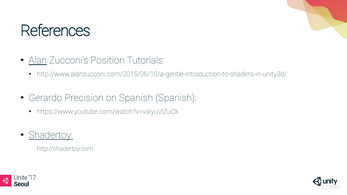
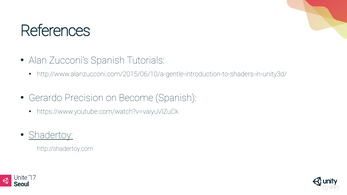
Alan underline: present -> none
Zucconi’s Position: Position -> Spanish
on Spanish: Spanish -> Become
